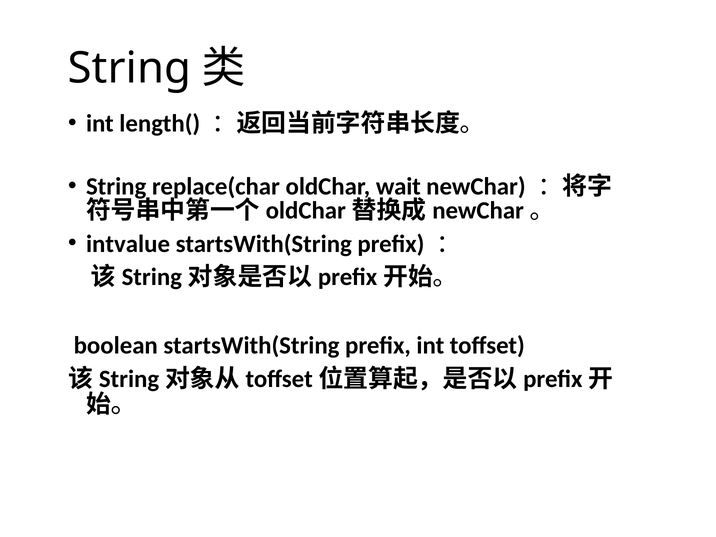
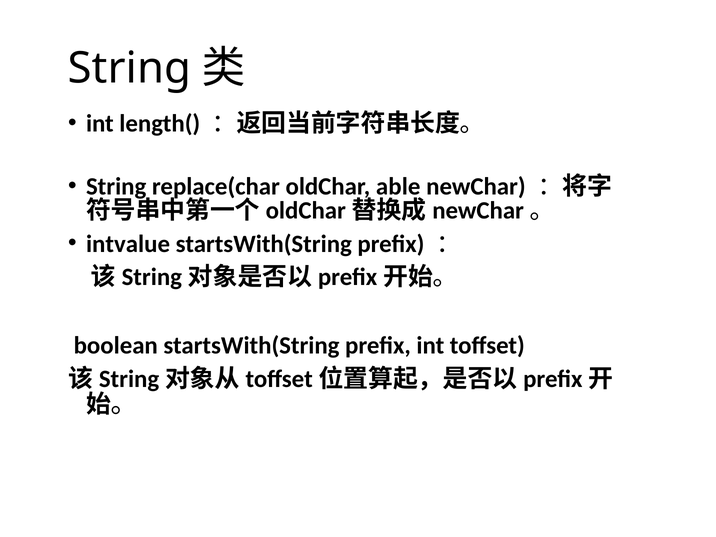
wait: wait -> able
